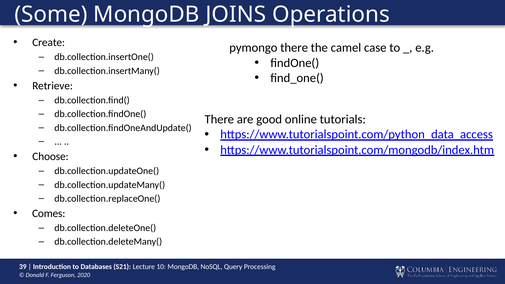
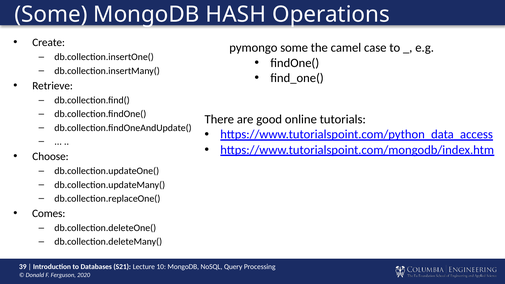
JOINS: JOINS -> HASH
pymongo there: there -> some
